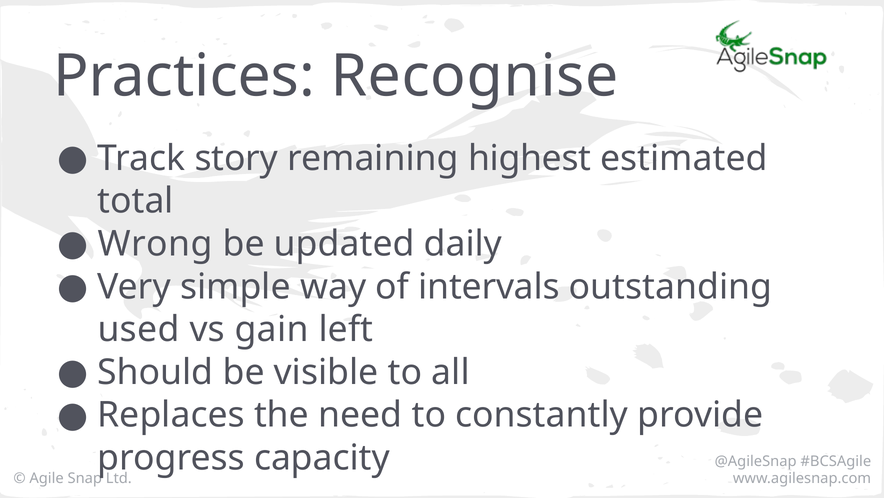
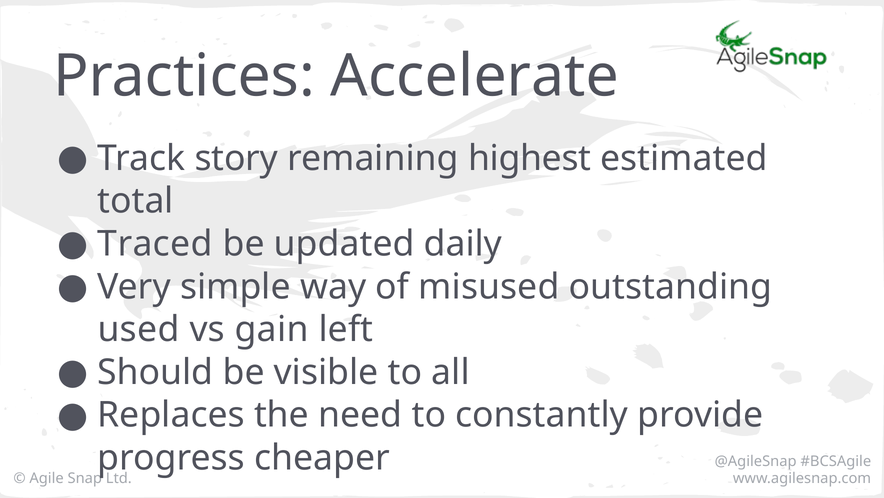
Recognise: Recognise -> Accelerate
Wrong: Wrong -> Traced
intervals: intervals -> misused
capacity: capacity -> cheaper
